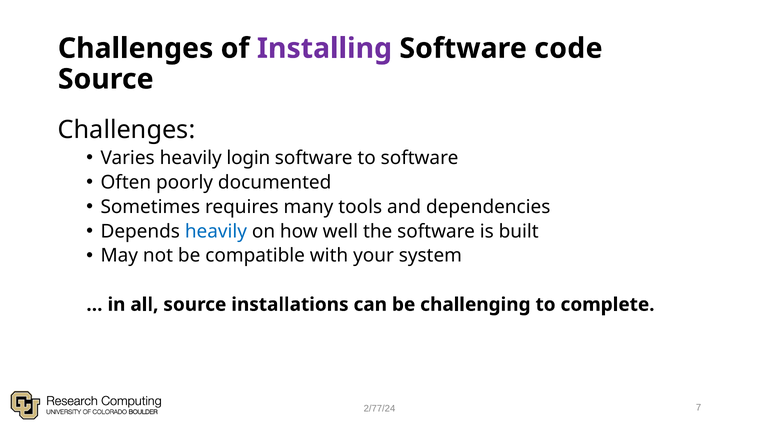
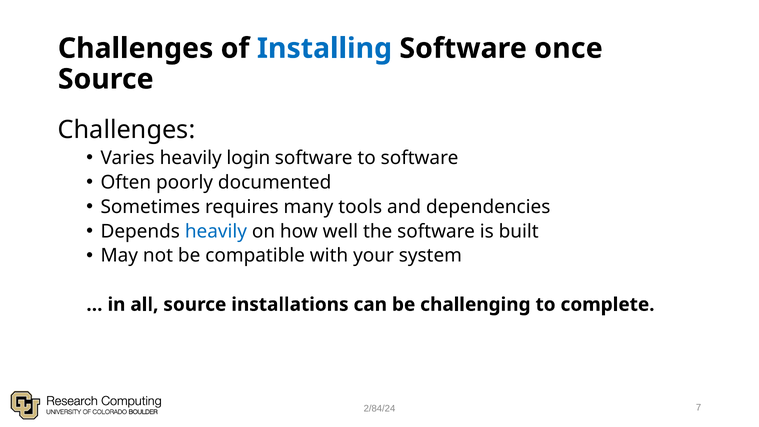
Installing colour: purple -> blue
code: code -> once
2/77/24: 2/77/24 -> 2/84/24
